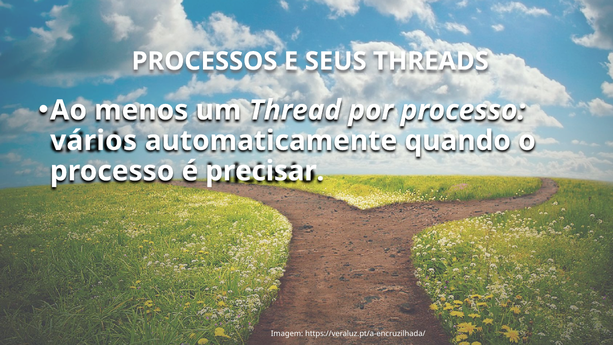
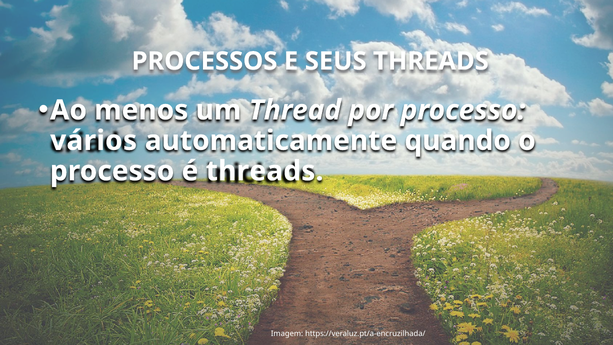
é precisar: precisar -> threads
